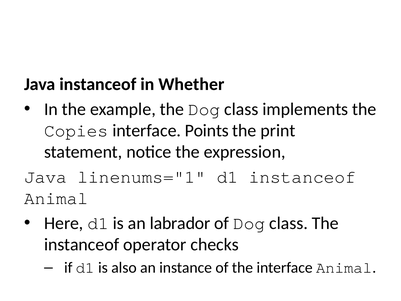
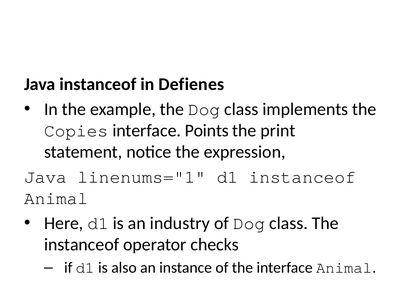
Whether: Whether -> Defienes
labrador: labrador -> industry
